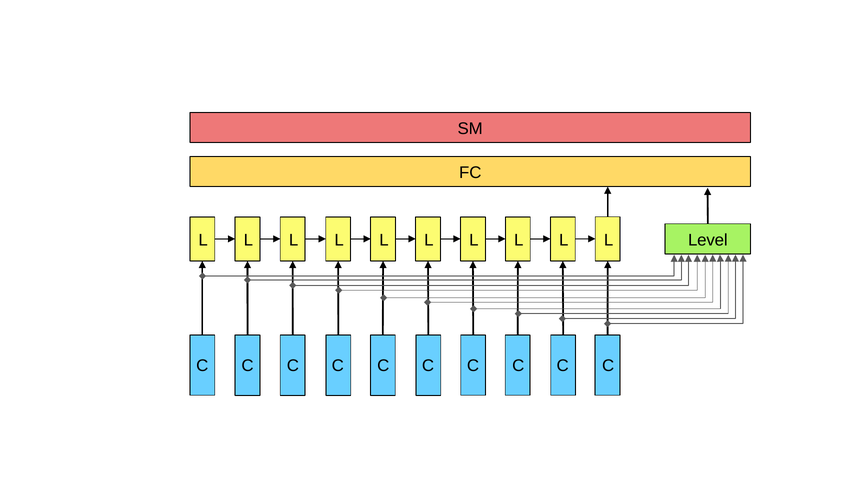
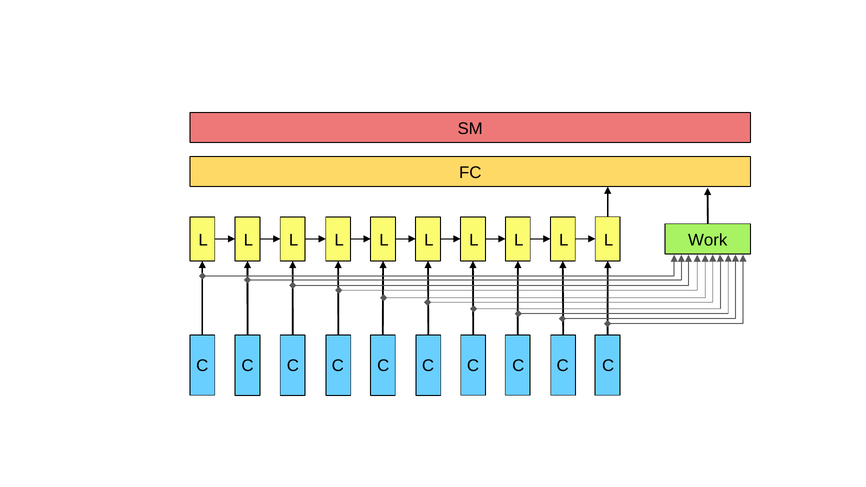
Level: Level -> Work
